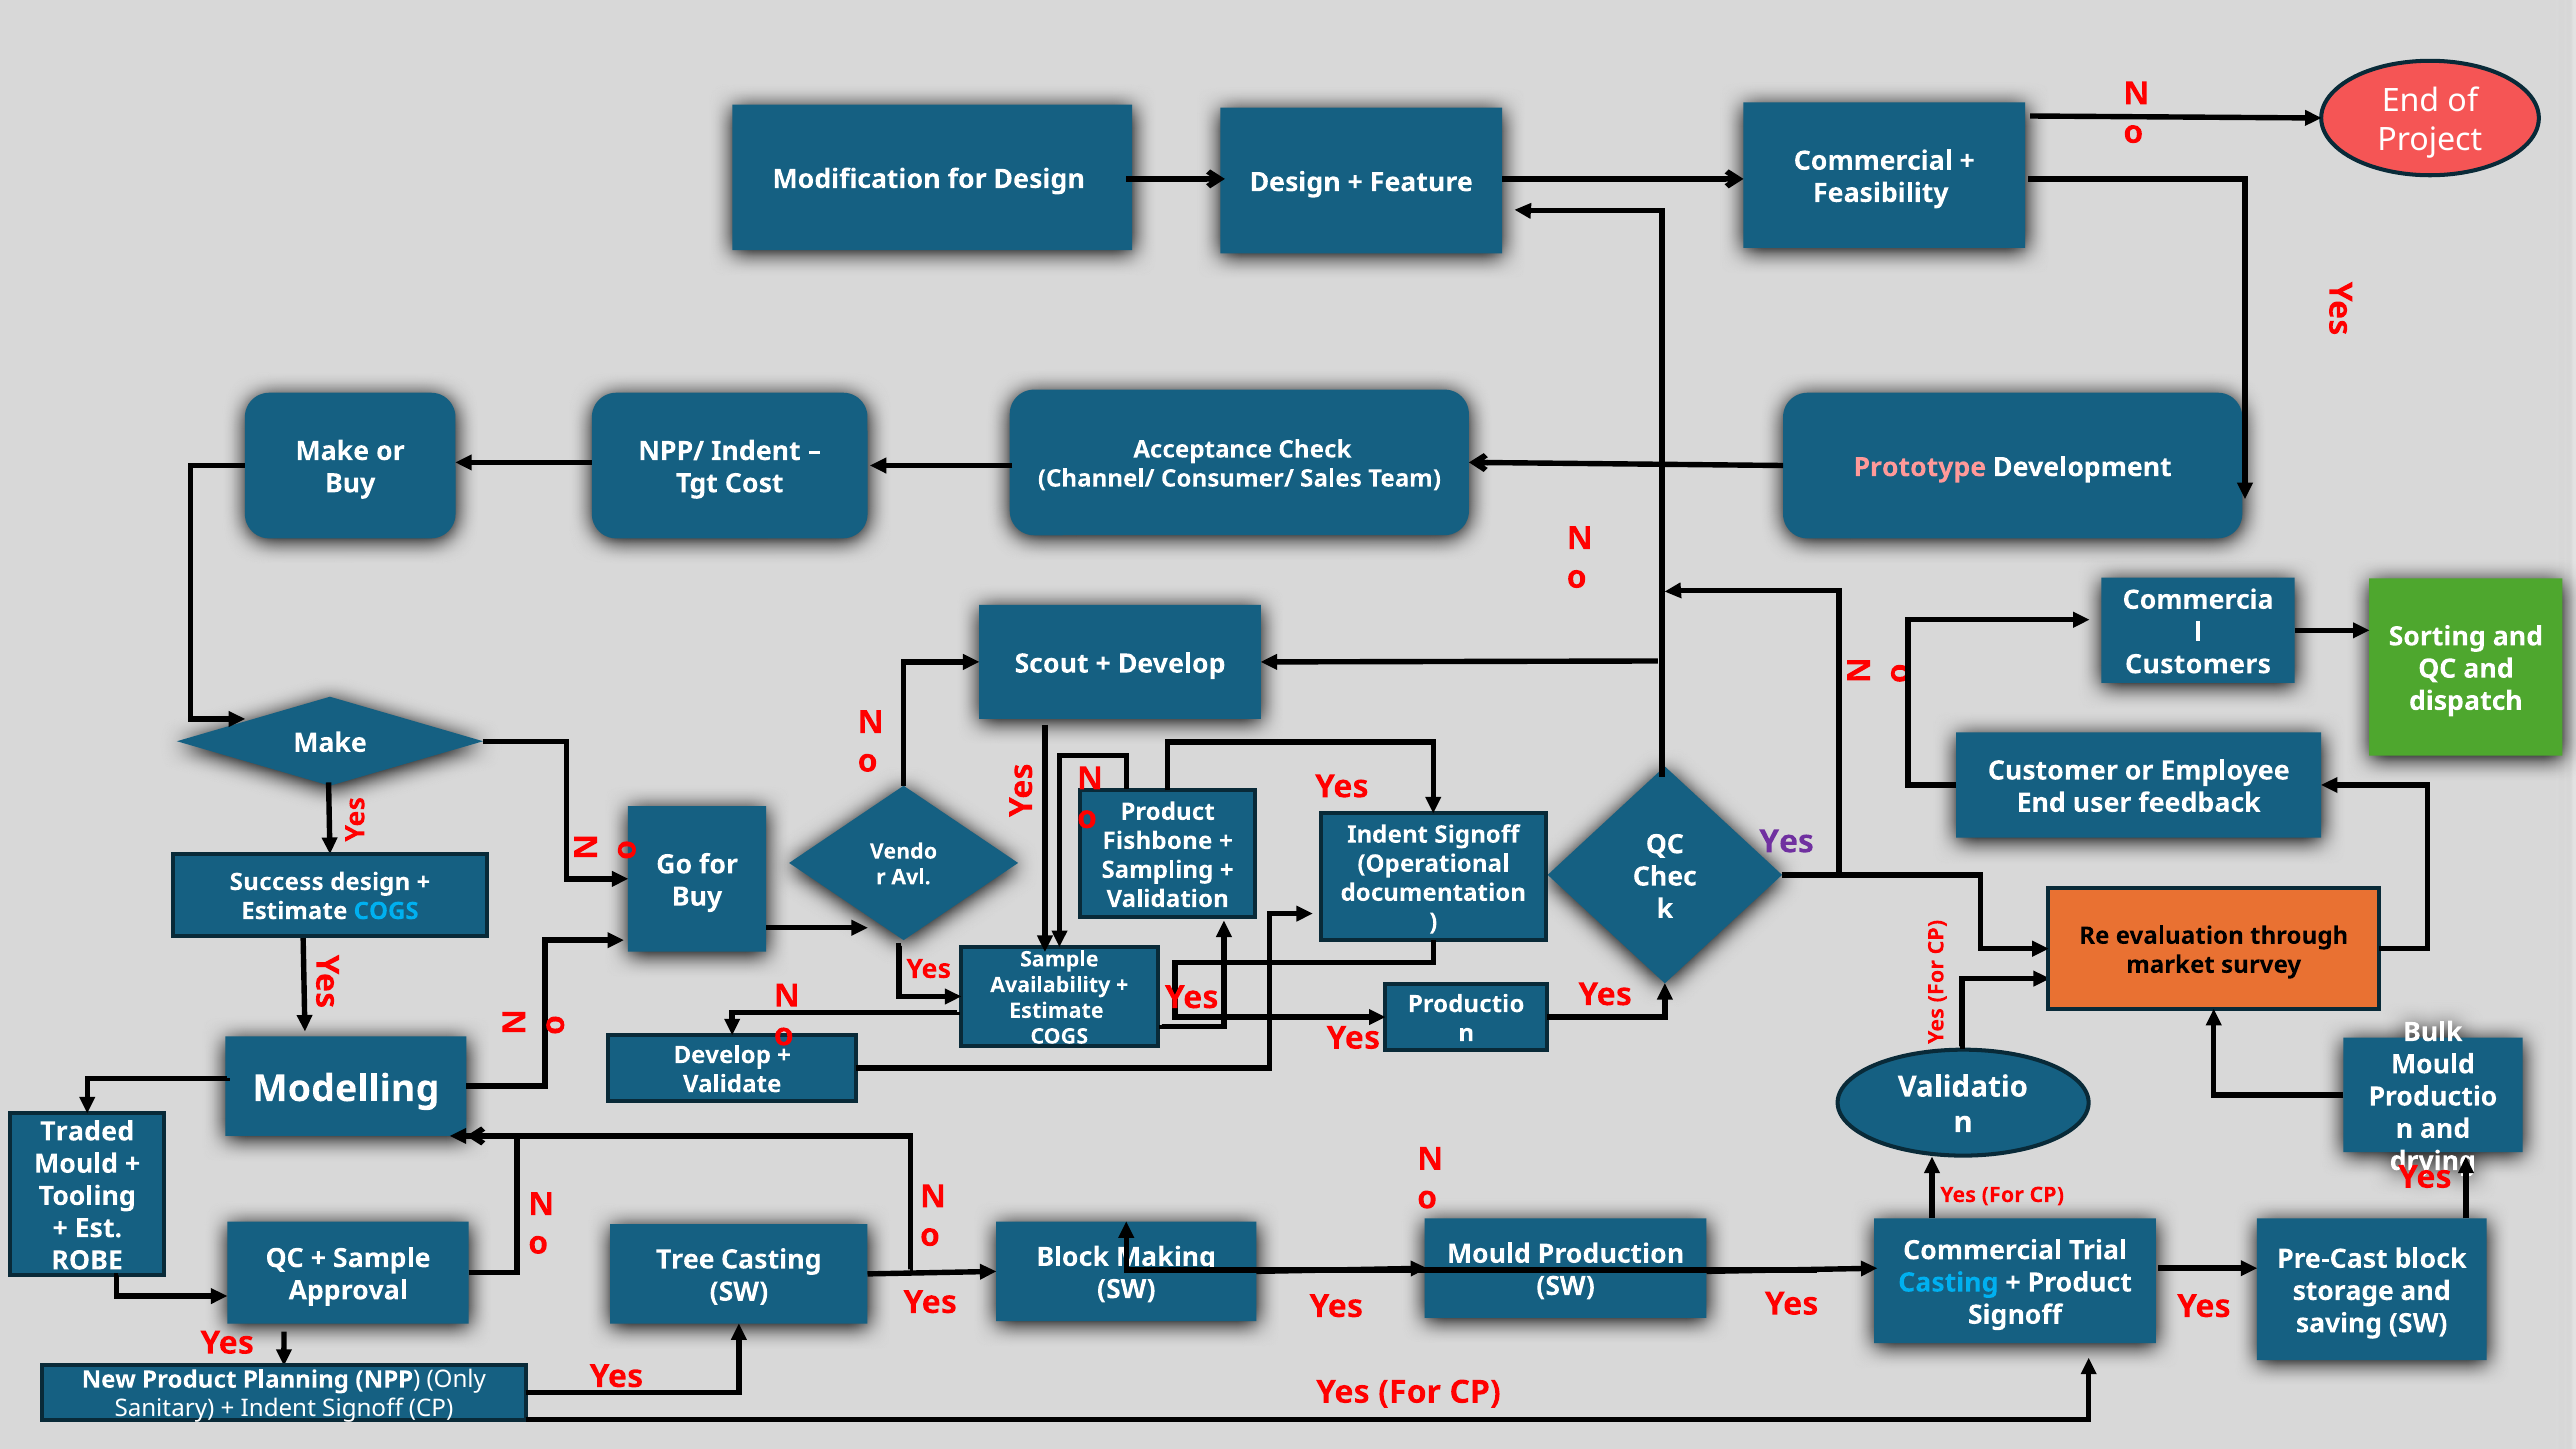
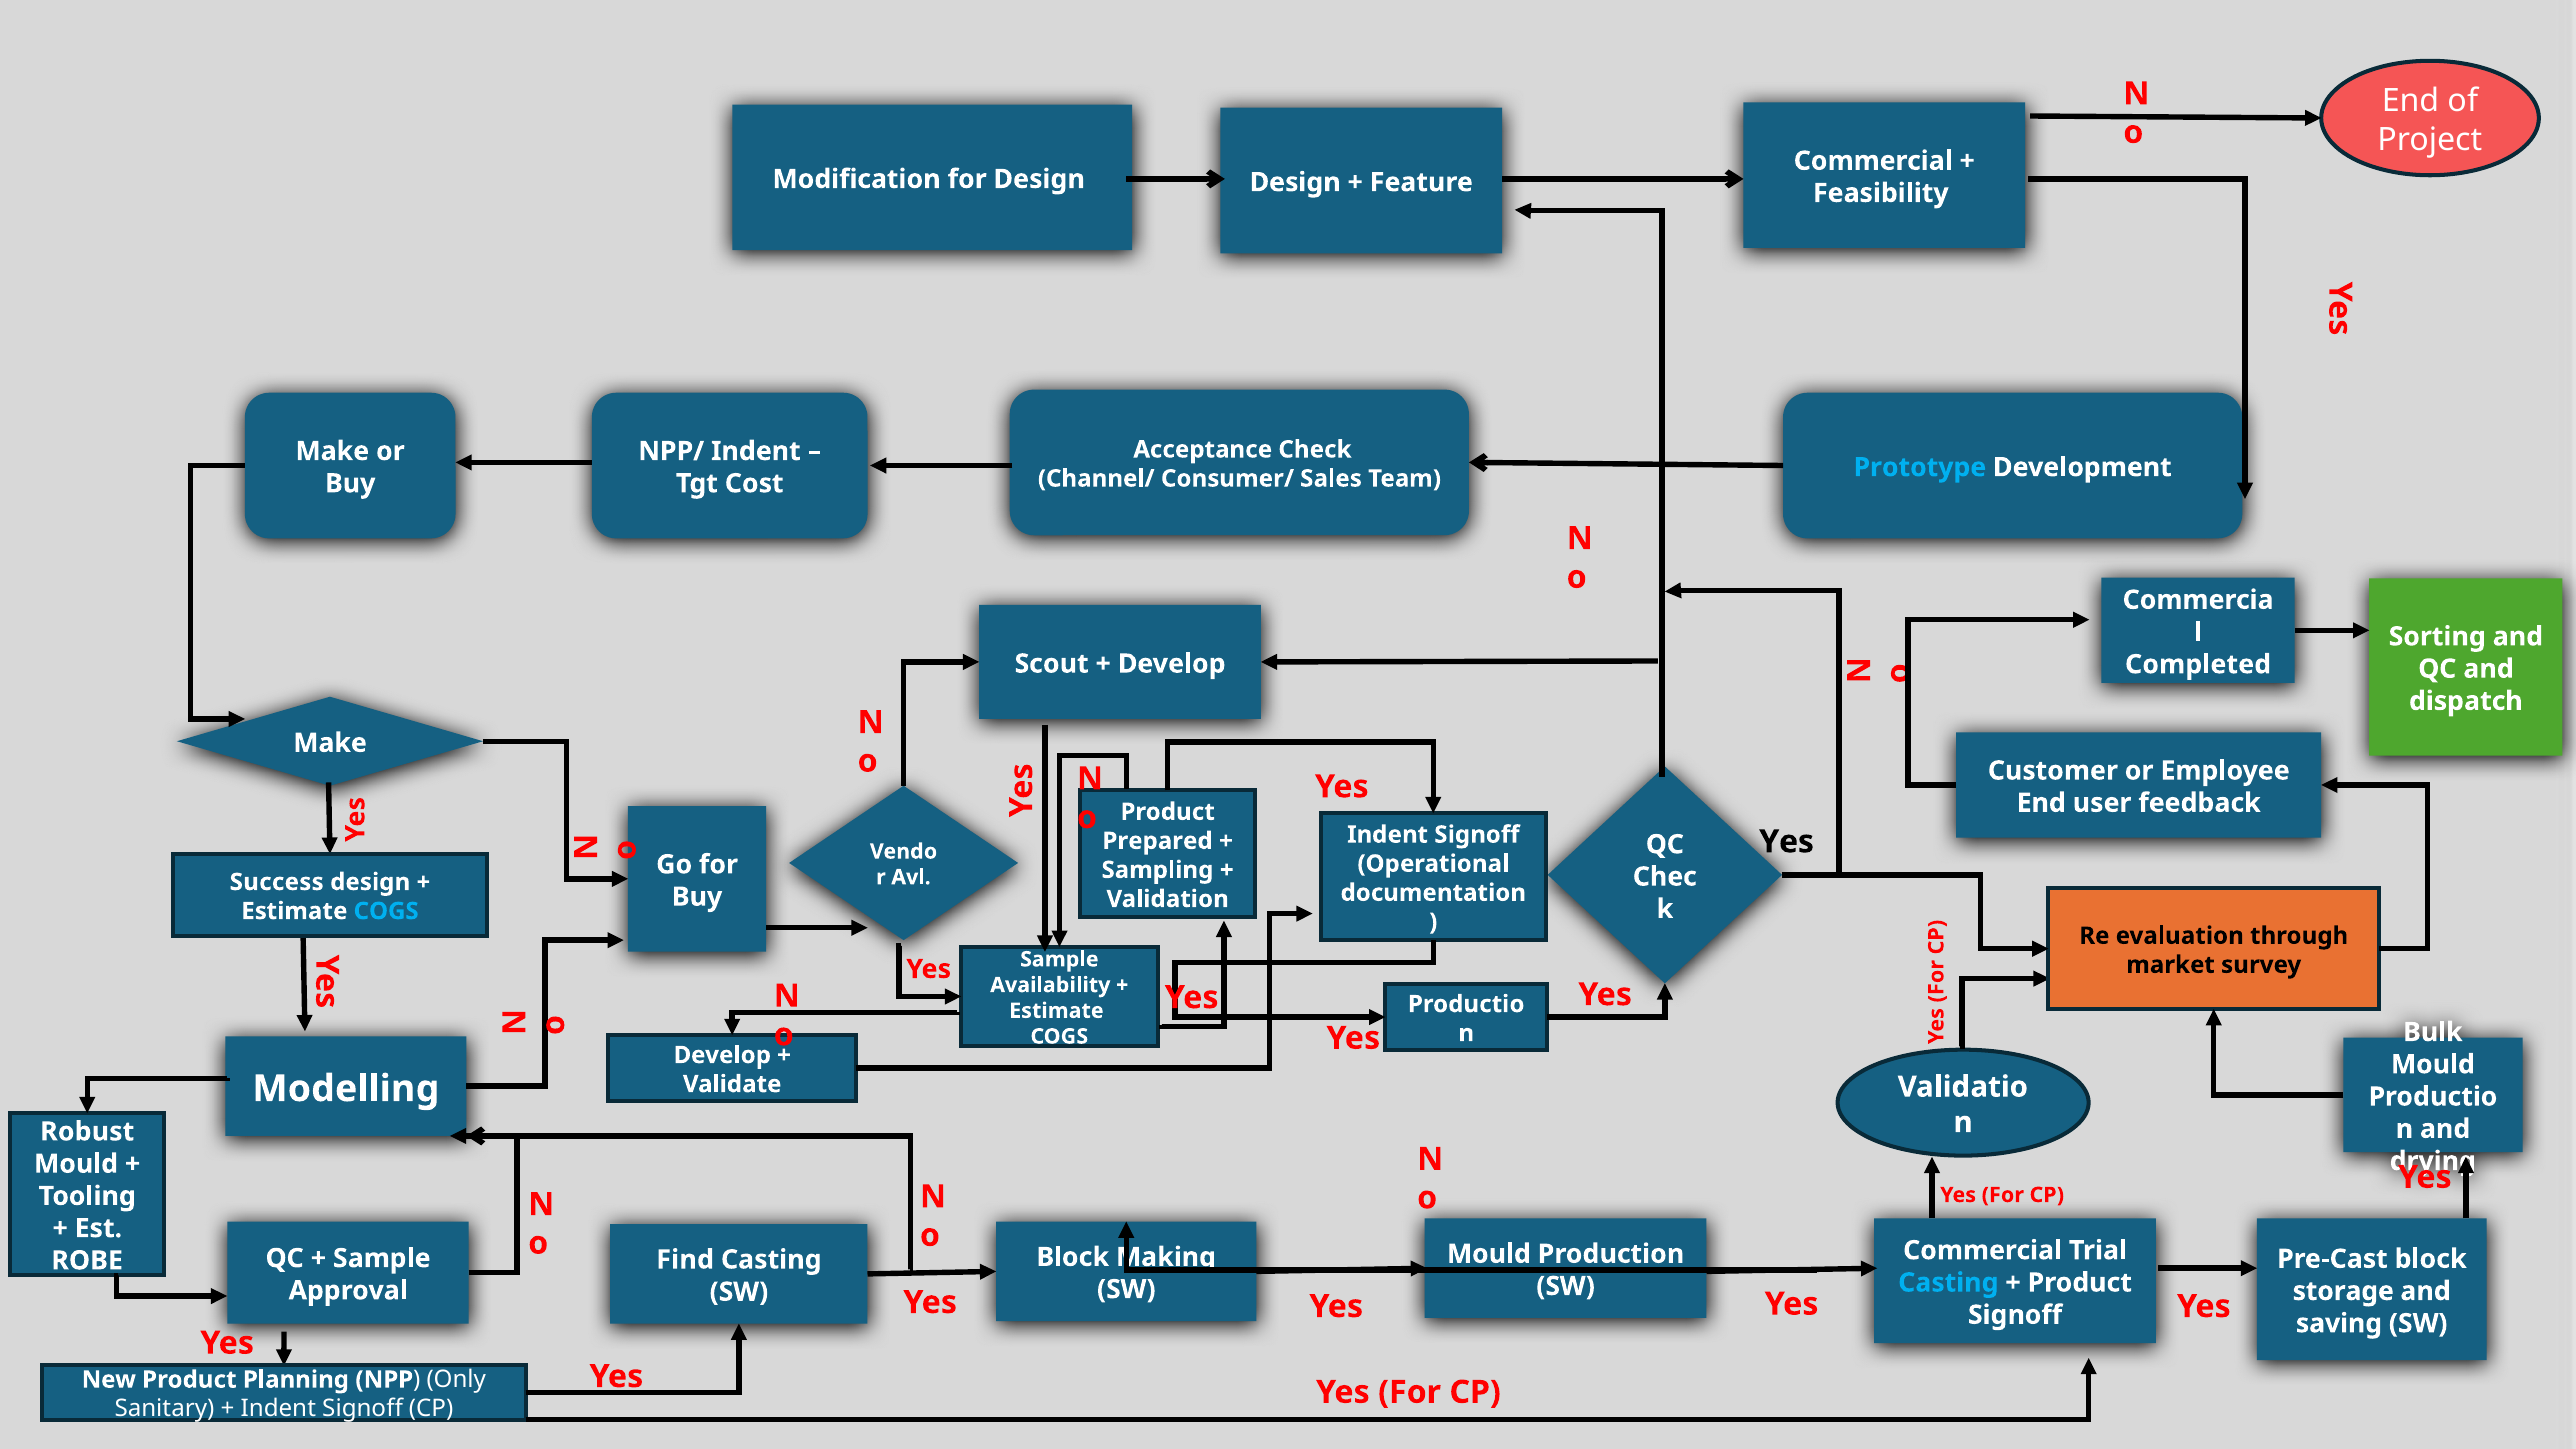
Prototype colour: pink -> light blue
Customers: Customers -> Completed
Yes at (1787, 842) colour: purple -> black
Fishbone: Fishbone -> Prepared
Traded: Traded -> Robust
Tree: Tree -> Find
